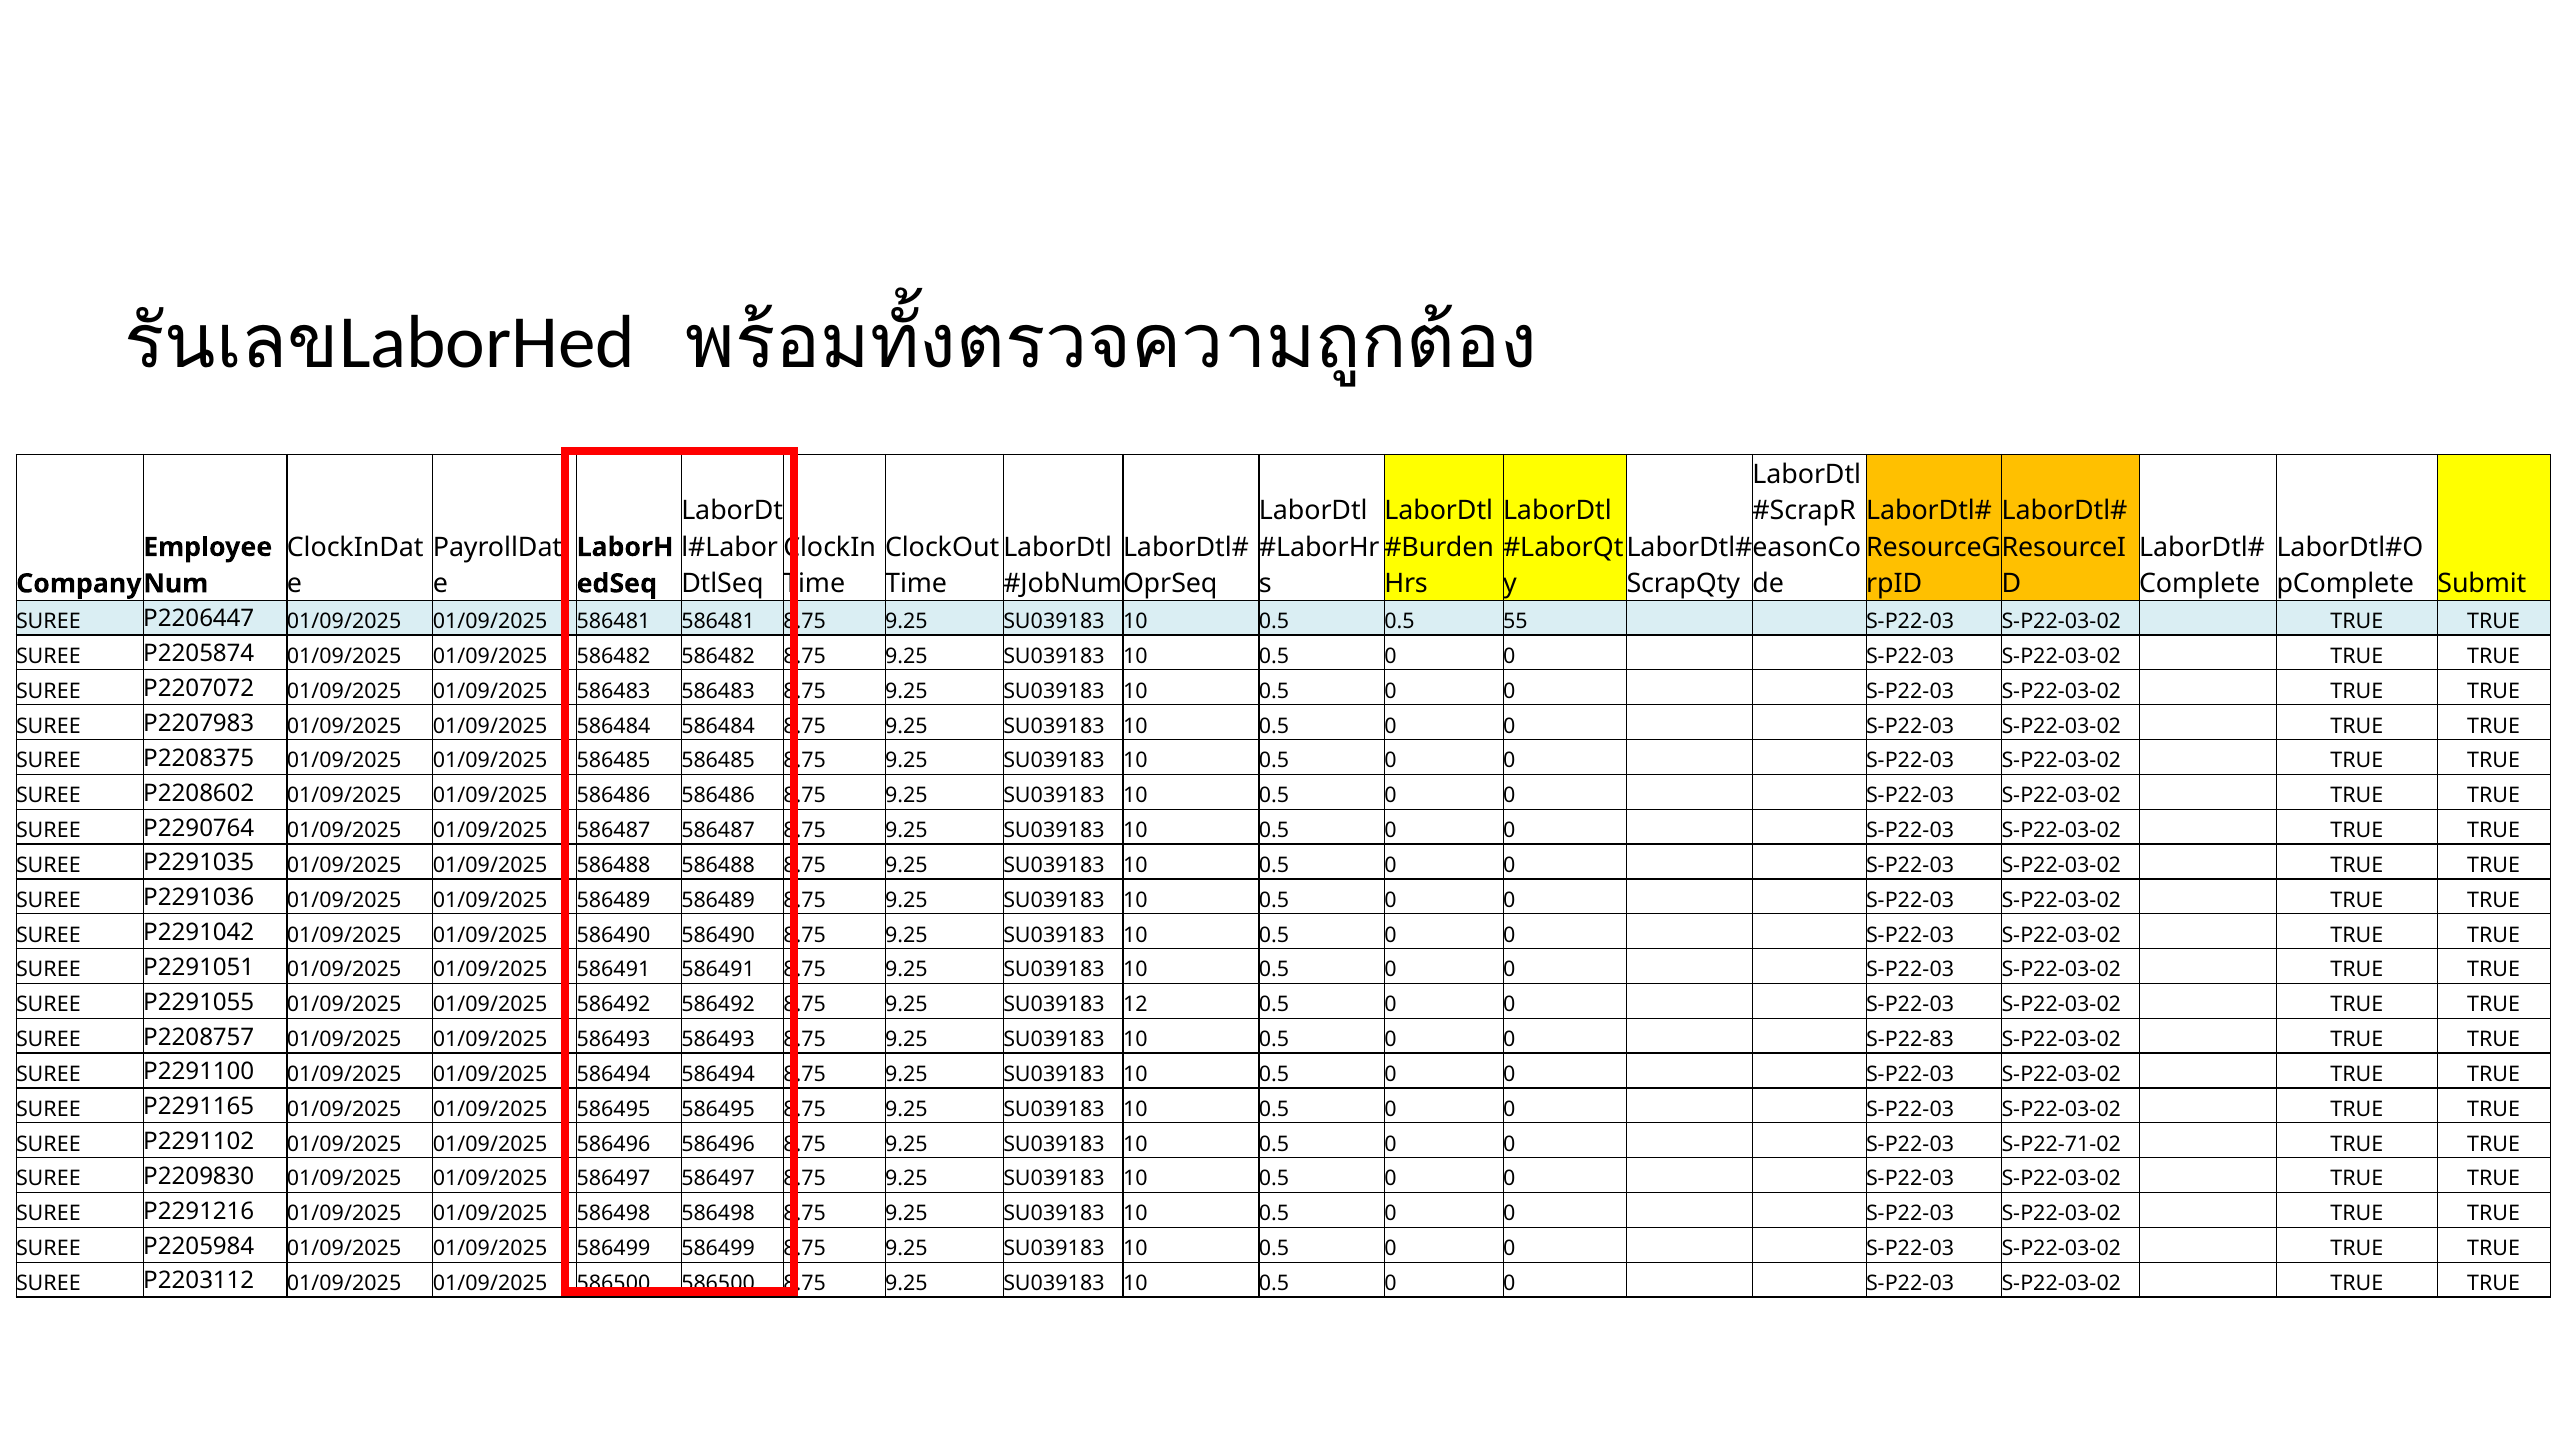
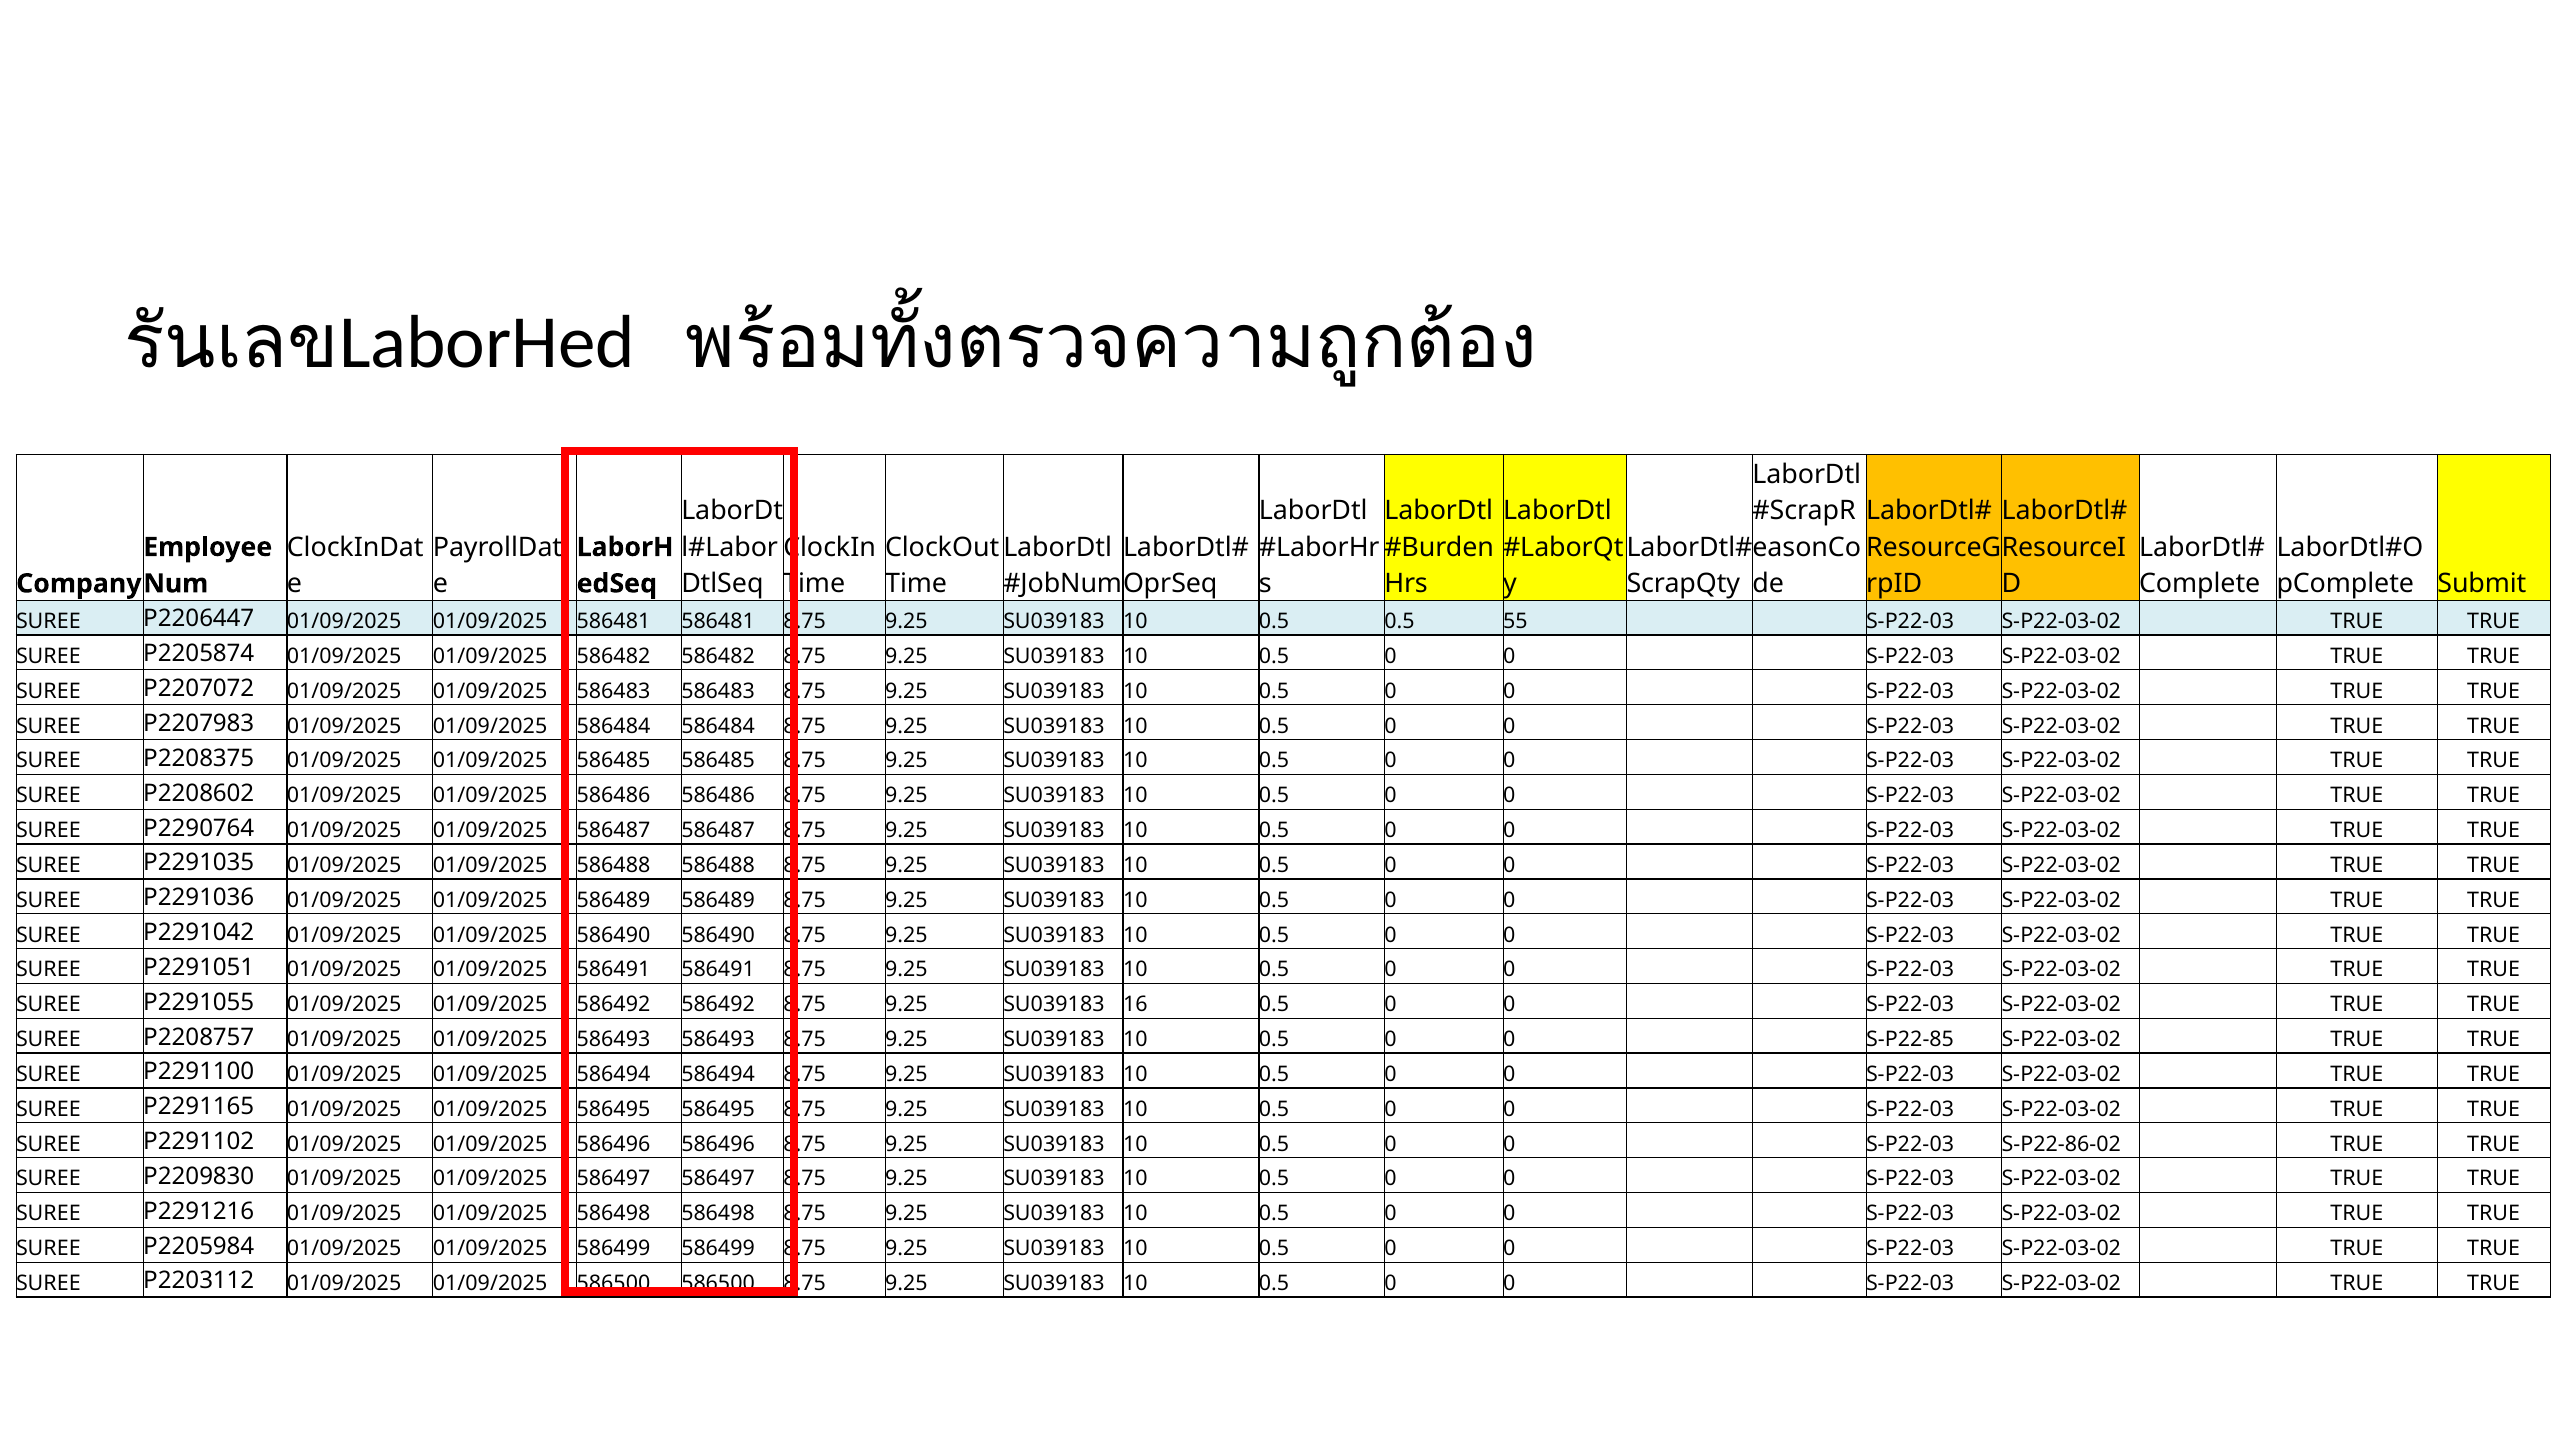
12: 12 -> 16
S-P22-83: S-P22-83 -> S-P22-85
S-P22-71-02: S-P22-71-02 -> S-P22-86-02
